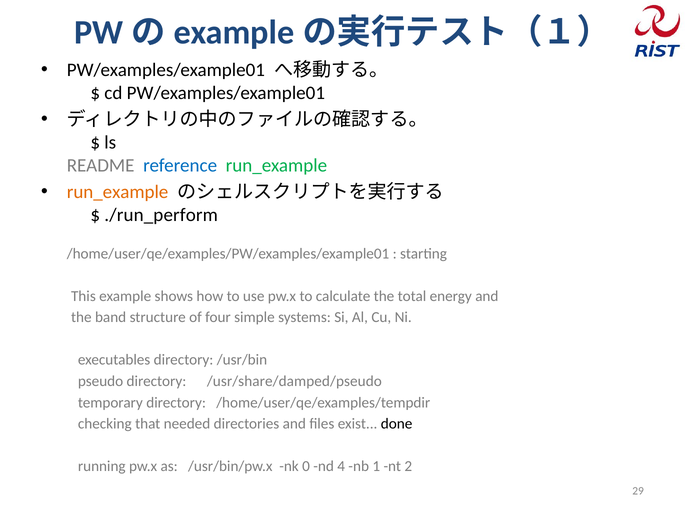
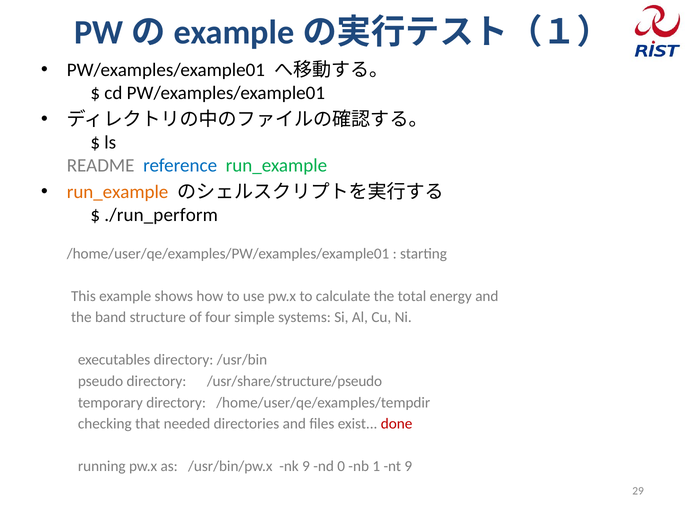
/usr/share/damped/pseudo: /usr/share/damped/pseudo -> /usr/share/structure/pseudo
done colour: black -> red
nk 0: 0 -> 9
4: 4 -> 0
nt 2: 2 -> 9
